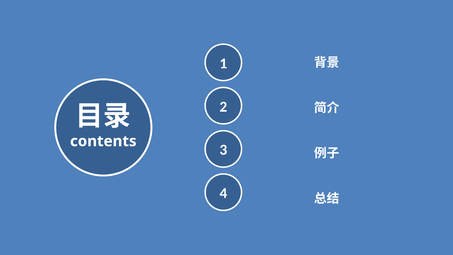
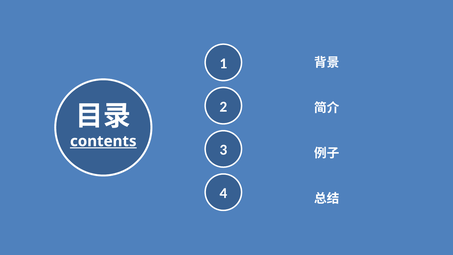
contents underline: none -> present
